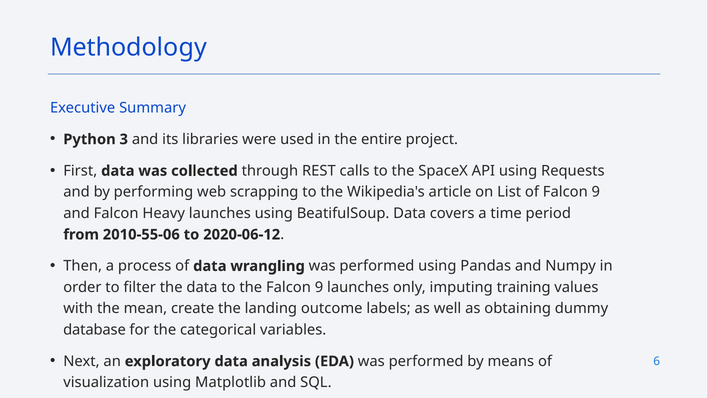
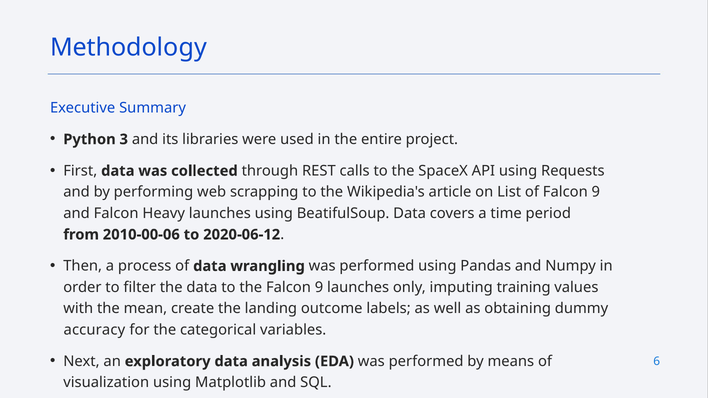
2010-55-06: 2010-55-06 -> 2010-00-06
database: database -> accuracy
